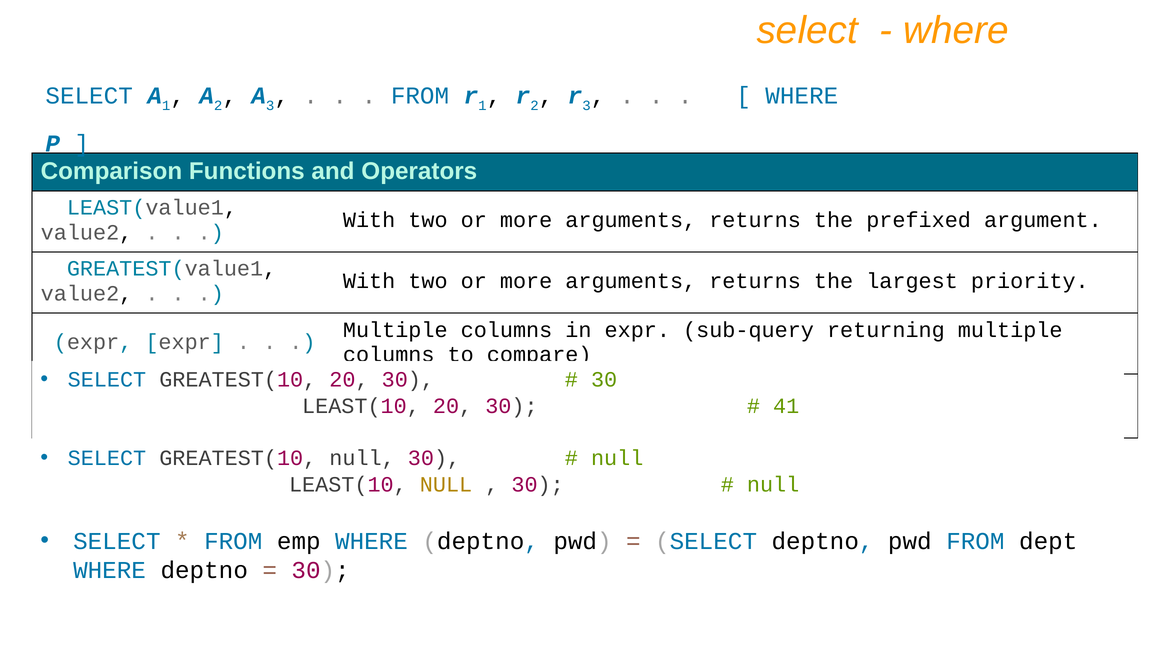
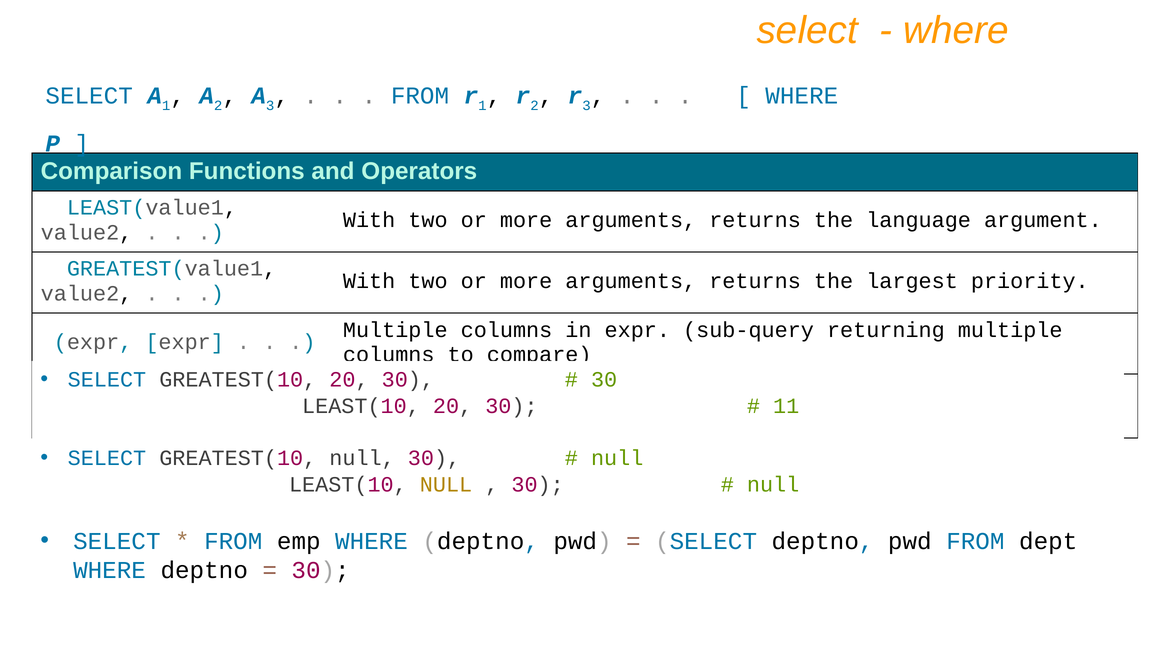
prefixed: prefixed -> language
41: 41 -> 11
